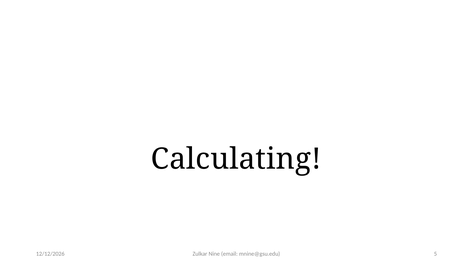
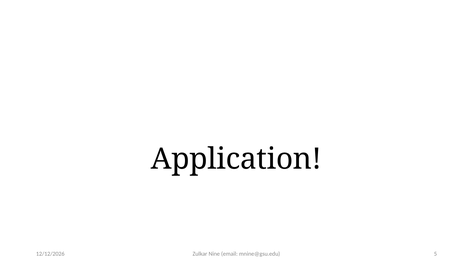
Calculating: Calculating -> Application
